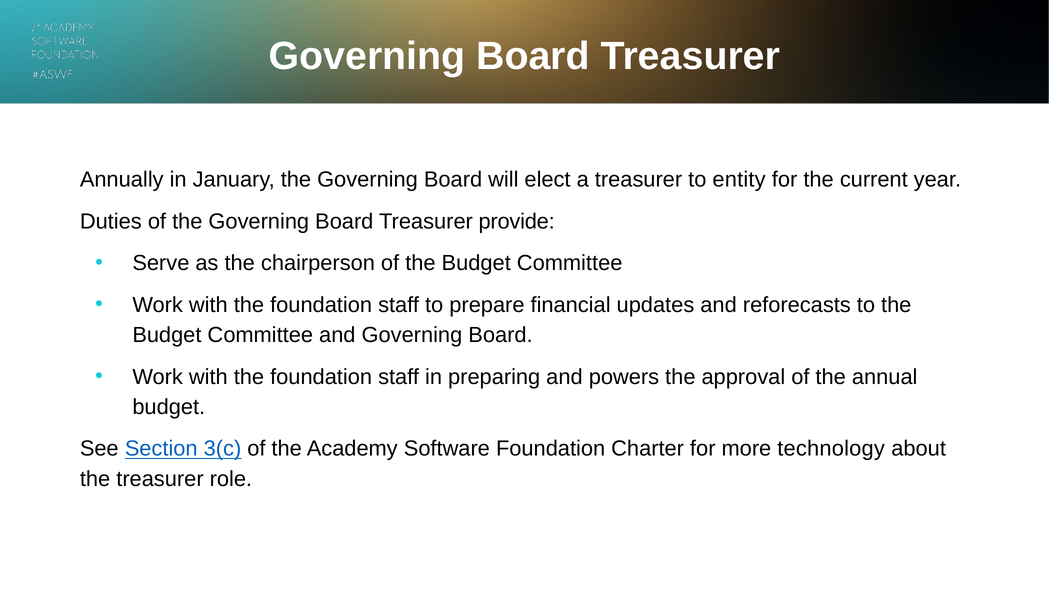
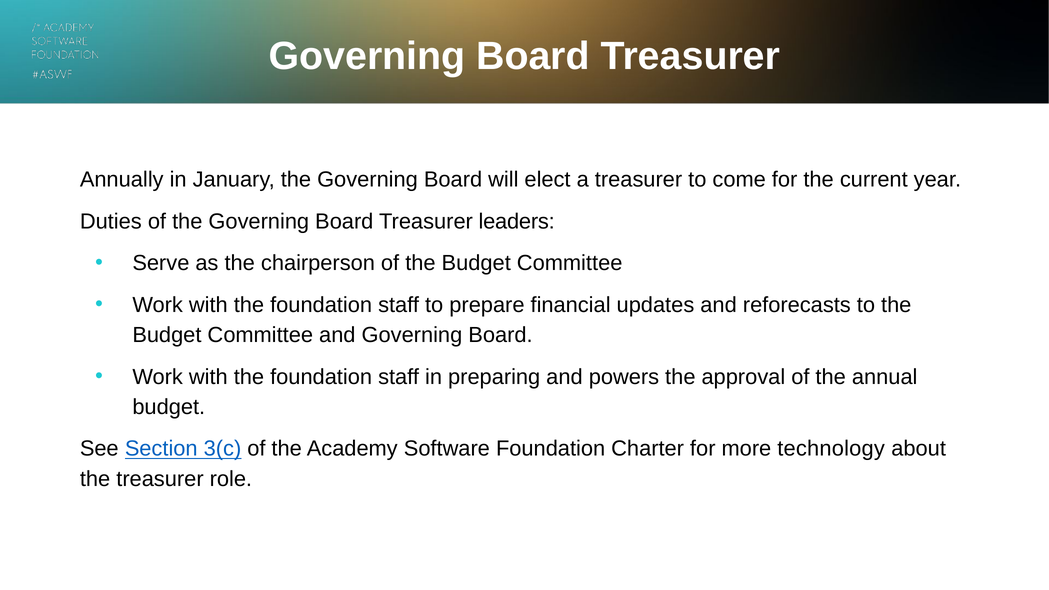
entity: entity -> come
provide: provide -> leaders
